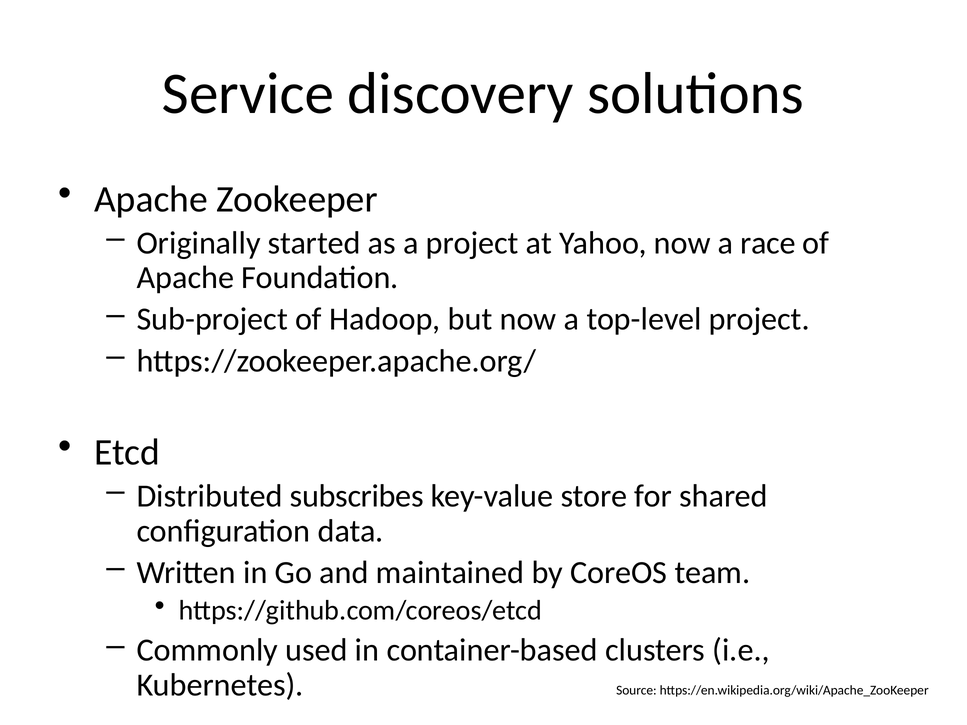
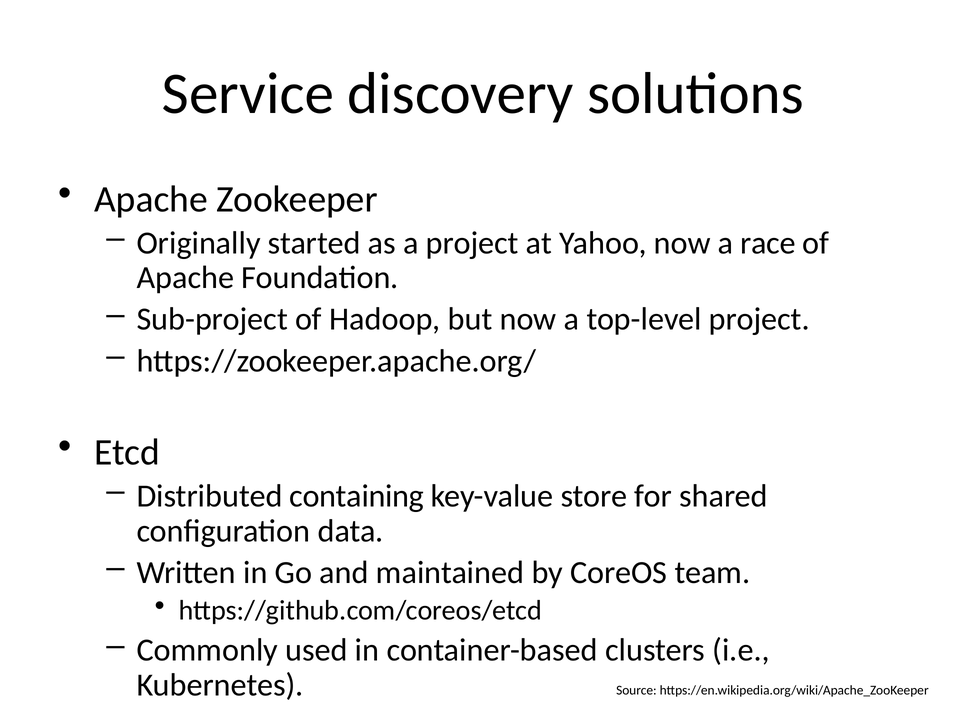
subscribes: subscribes -> containing
